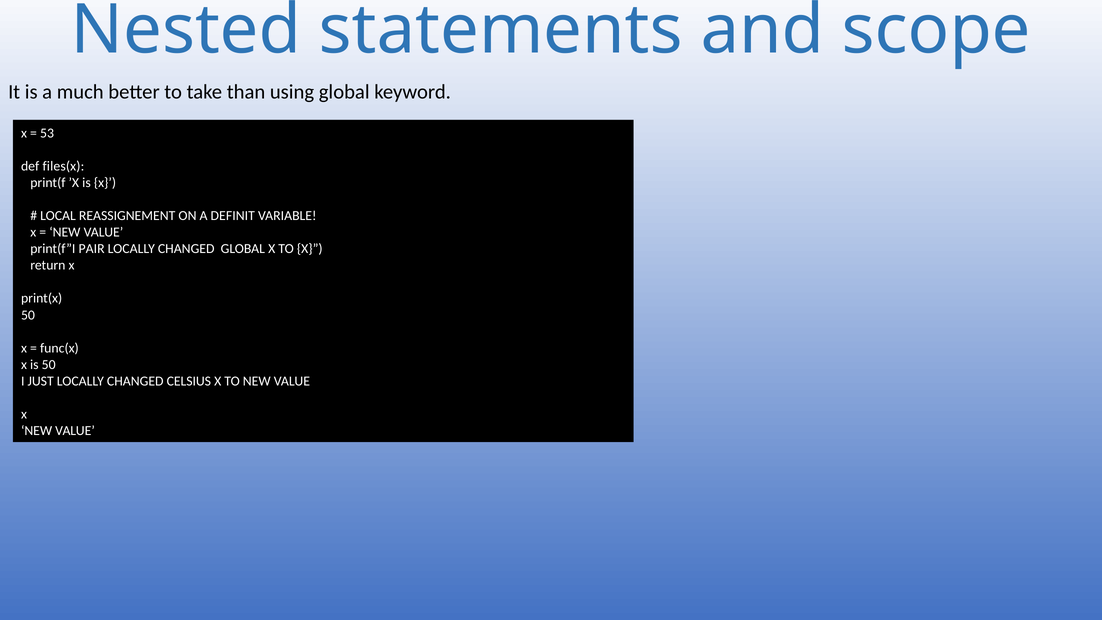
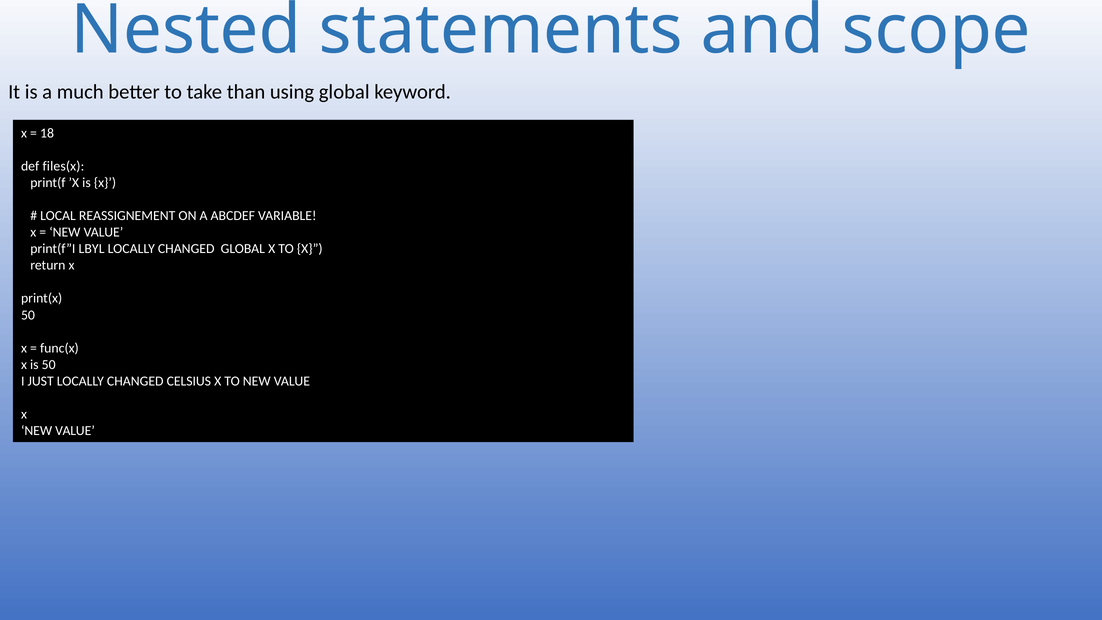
53: 53 -> 18
DEFINIT: DEFINIT -> ABCDEF
PAIR: PAIR -> LBYL
